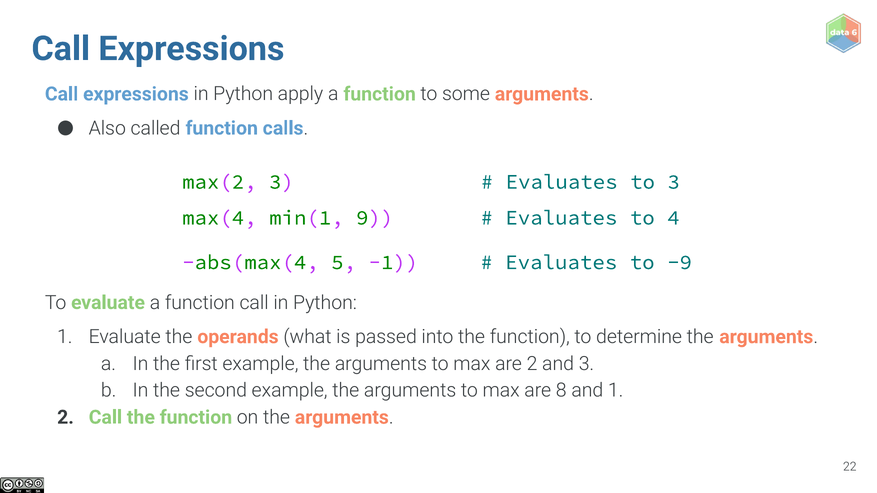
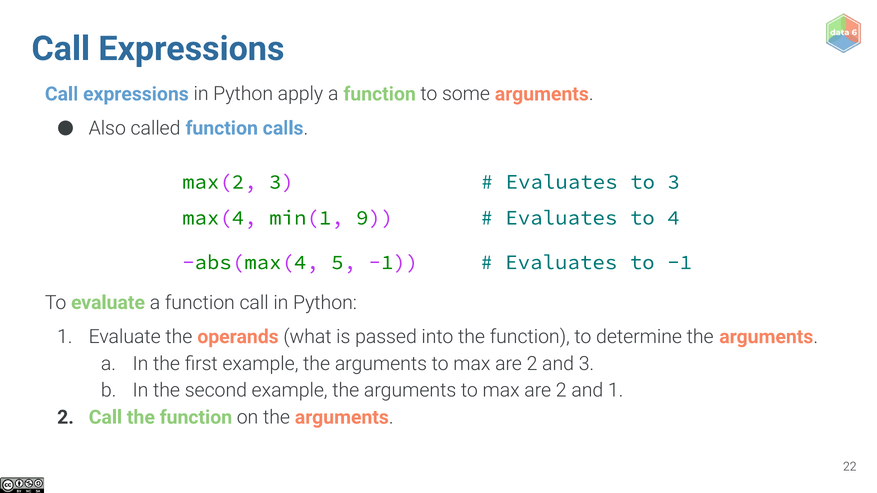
to -9: -9 -> -1
8 at (561, 391): 8 -> 2
